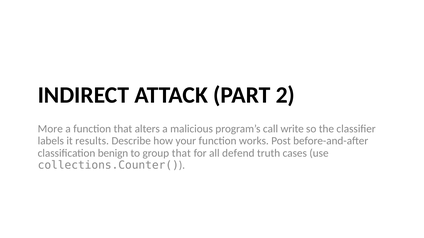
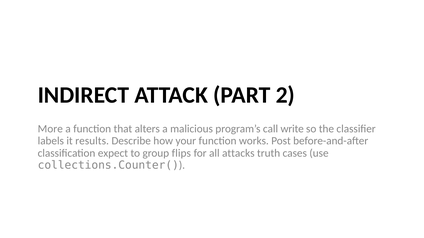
benign: benign -> expect
group that: that -> flips
defend: defend -> attacks
